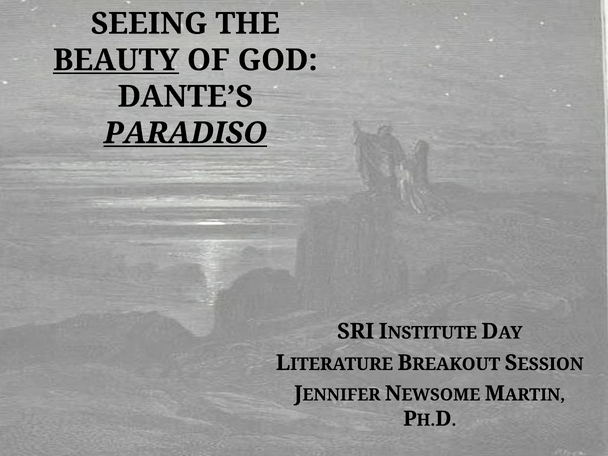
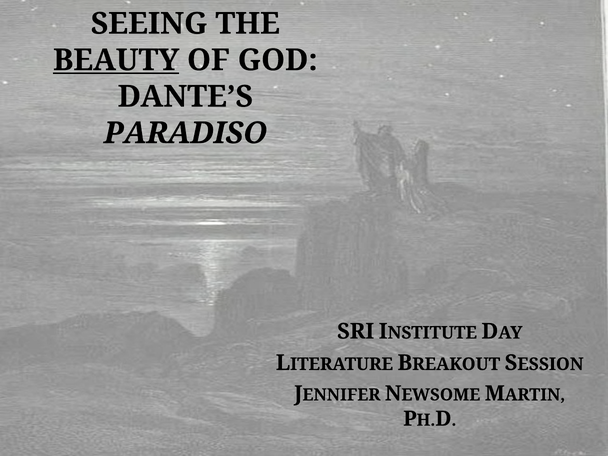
PARADISO underline: present -> none
